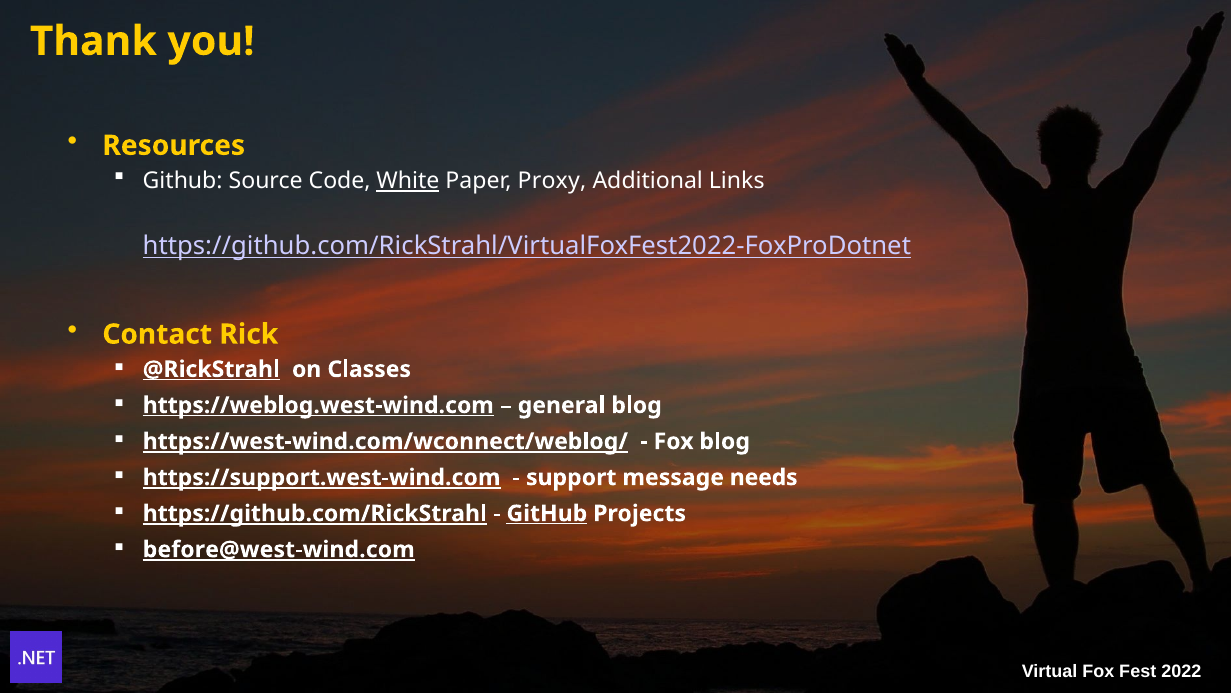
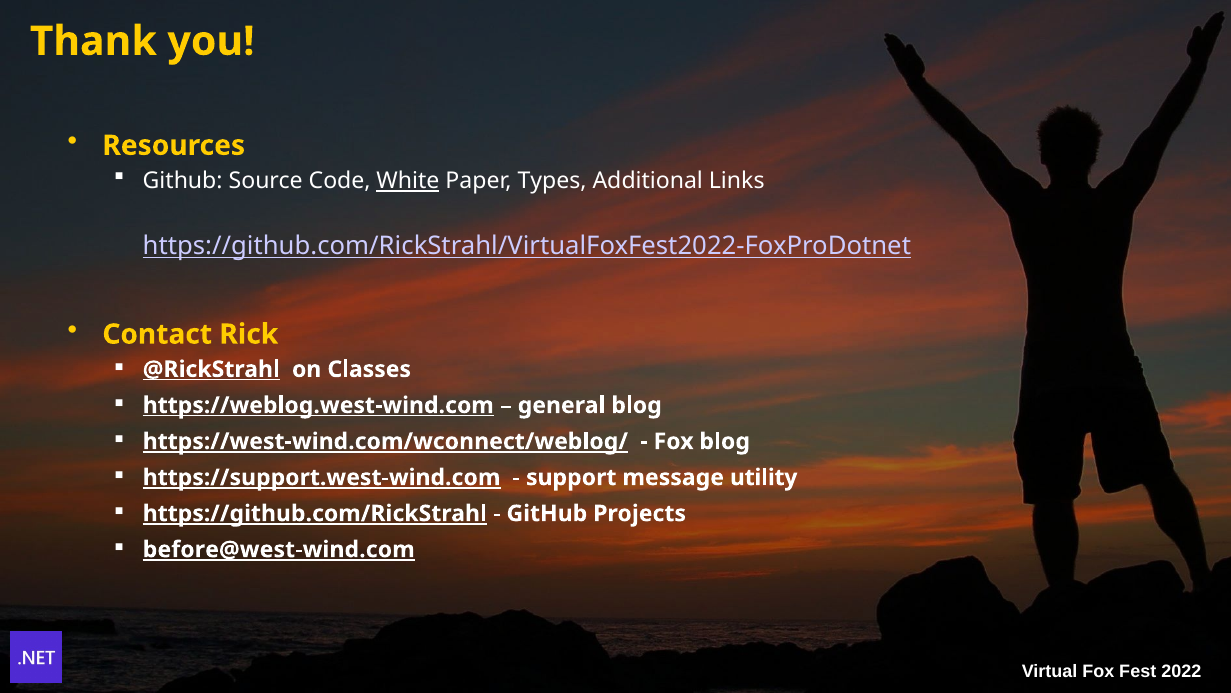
Proxy: Proxy -> Types
needs: needs -> utility
GitHub at (547, 513) underline: present -> none
